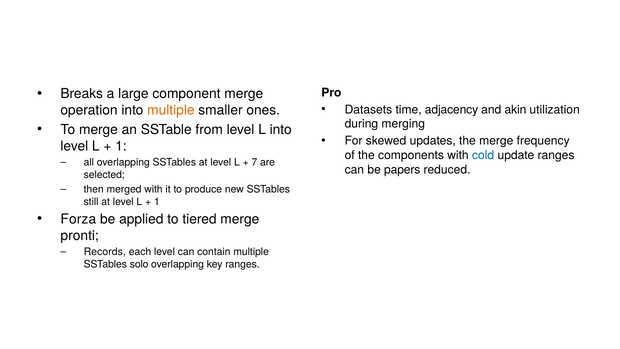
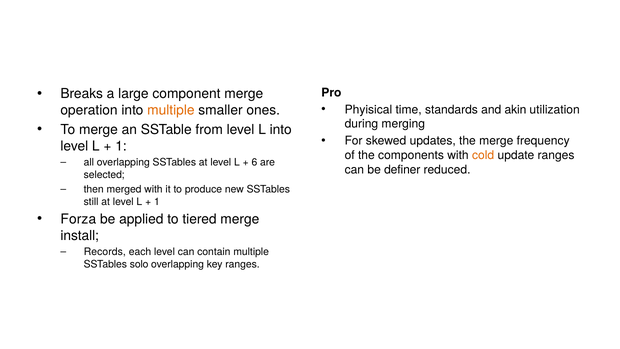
Datasets: Datasets -> Phyisical
adjacency: adjacency -> standards
cold colour: blue -> orange
7: 7 -> 6
papers: papers -> definer
pronti: pronti -> install
